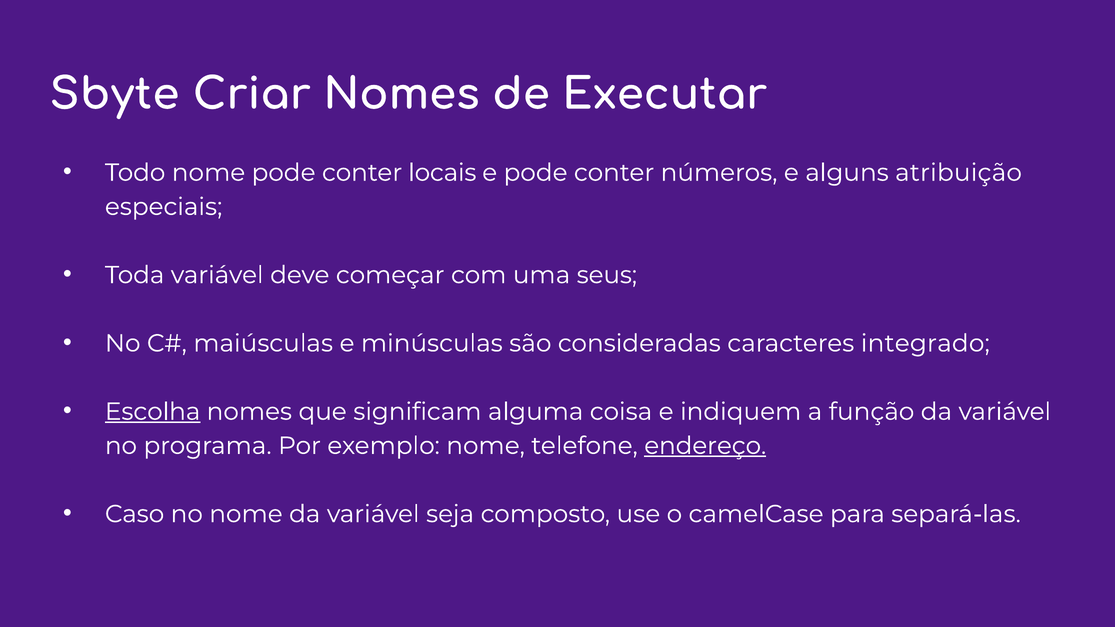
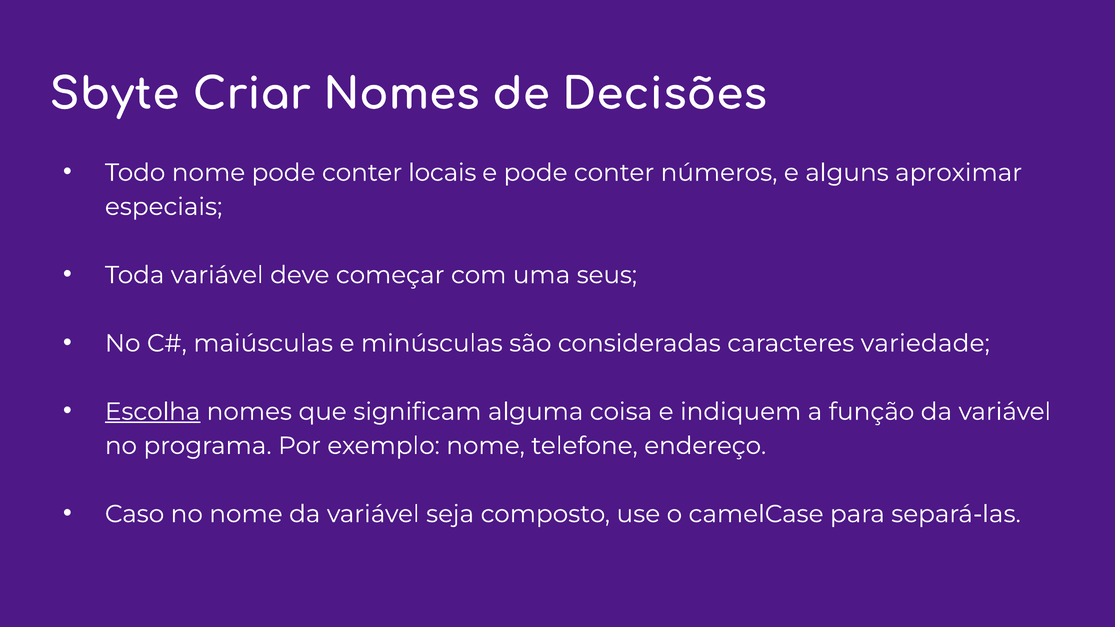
Executar: Executar -> Decisões
atribuição: atribuição -> aproximar
integrado: integrado -> variedade
endereço underline: present -> none
